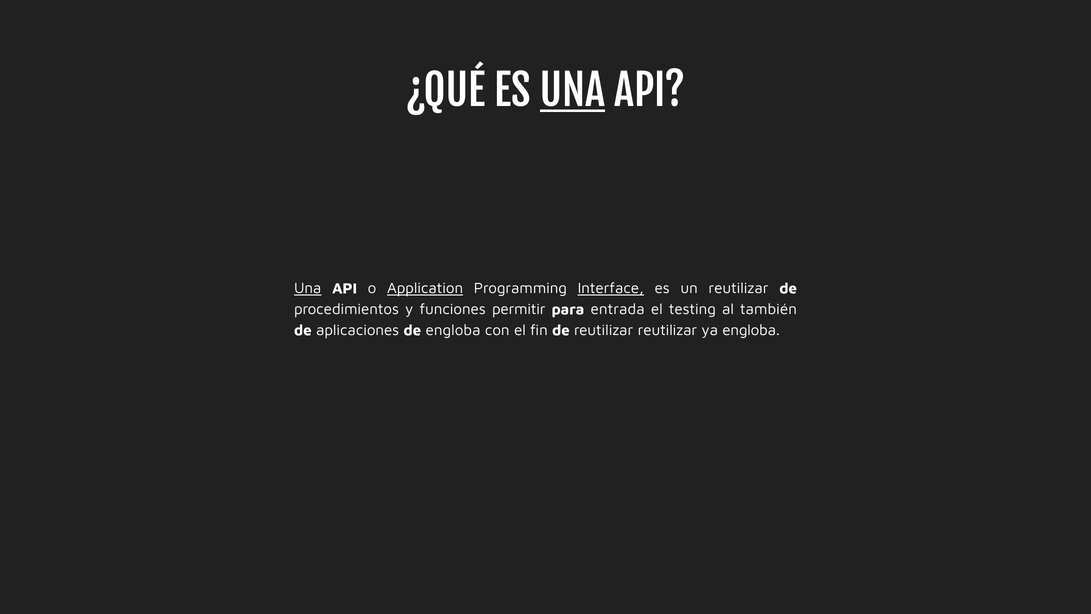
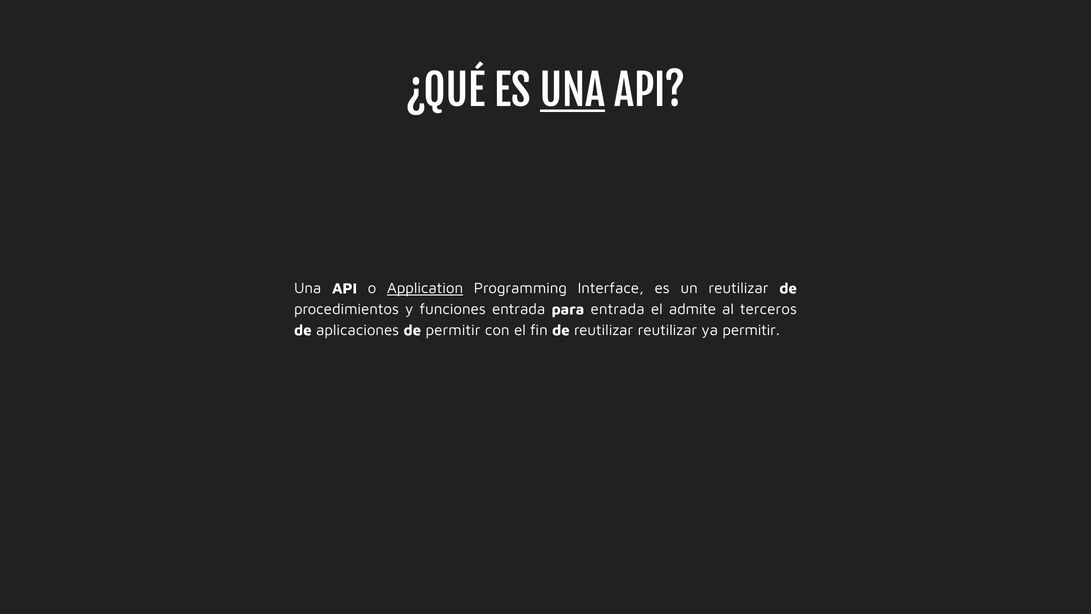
Una at (308, 288) underline: present -> none
Interface underline: present -> none
funciones permitir: permitir -> entrada
testing: testing -> admite
también: también -> terceros
de engloba: engloba -> permitir
ya engloba: engloba -> permitir
